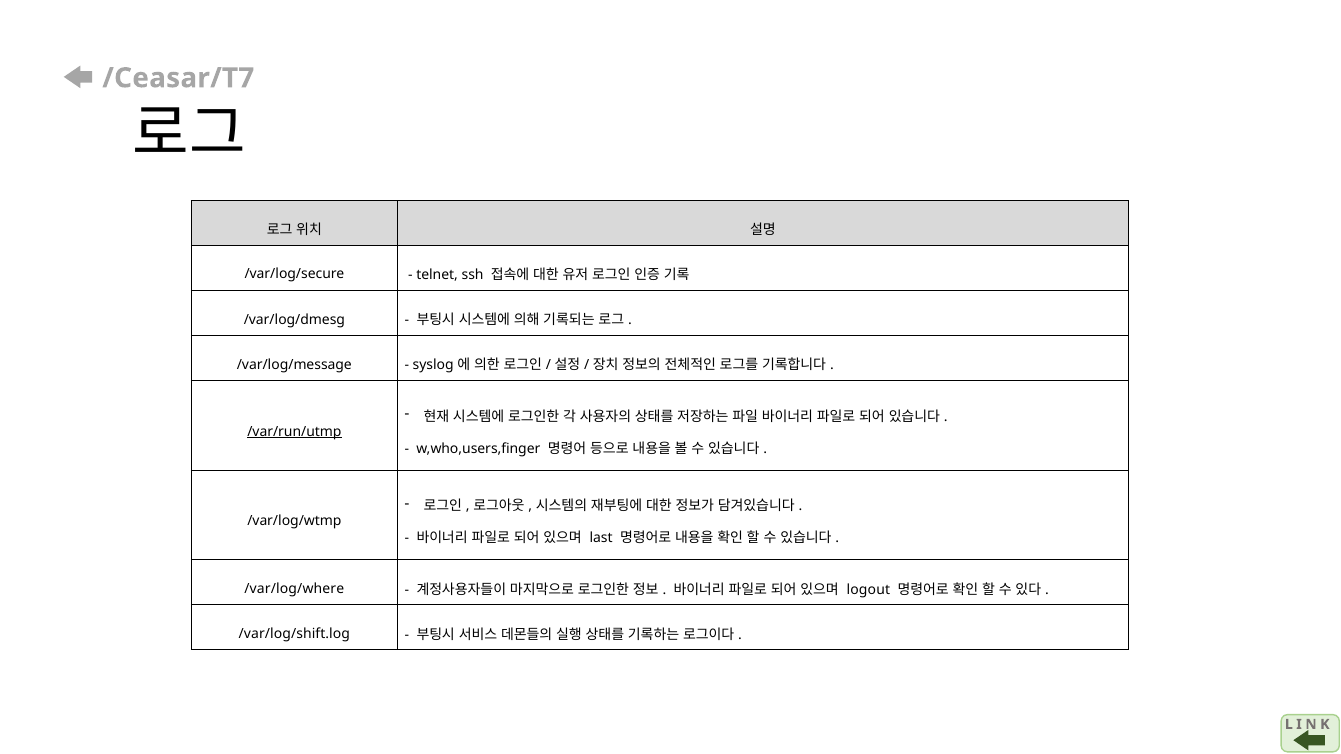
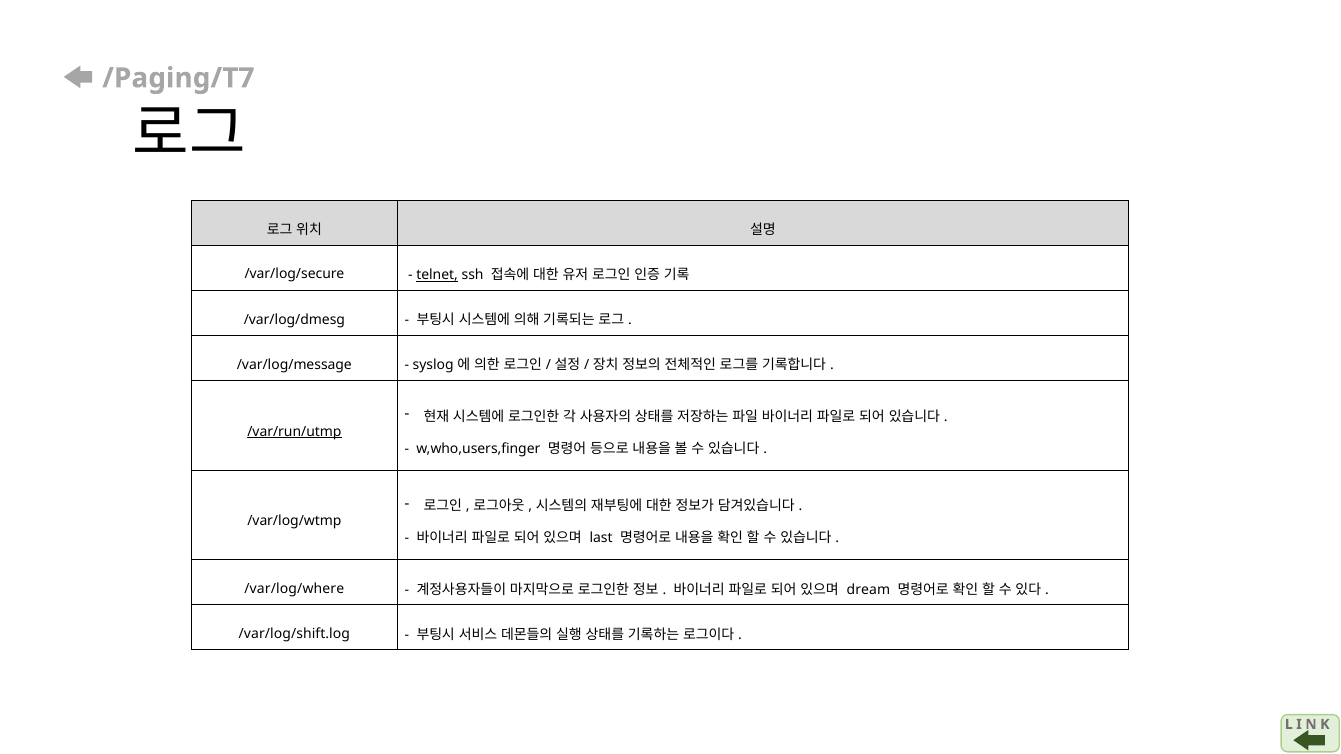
/Ceasar/T7: /Ceasar/T7 -> /Paging/T7
telnet underline: none -> present
logout: logout -> dream
